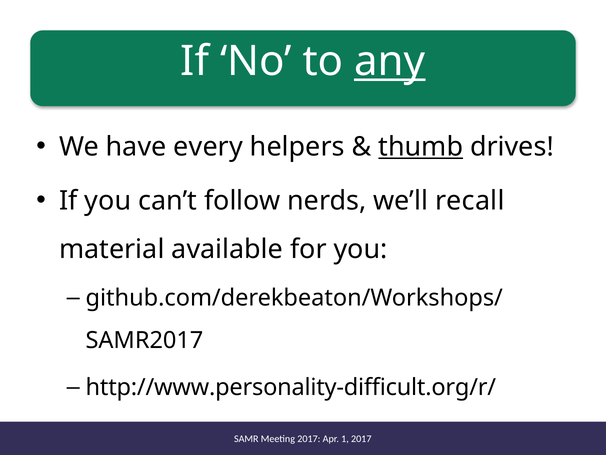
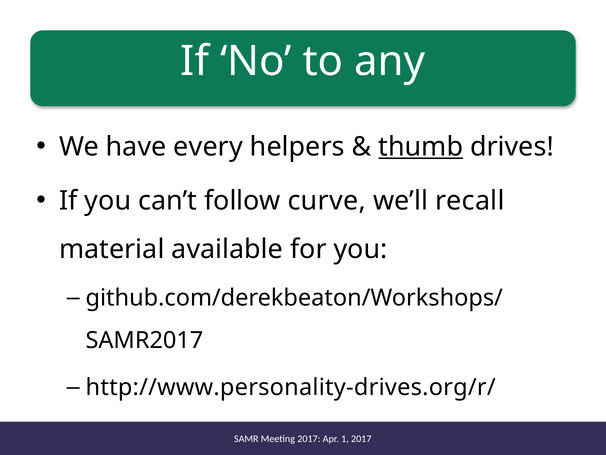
any underline: present -> none
nerds: nerds -> curve
http://www.personality-difficult.org/r/: http://www.personality-difficult.org/r/ -> http://www.personality-drives.org/r/
